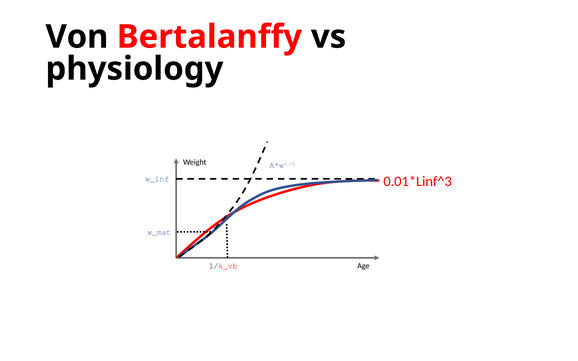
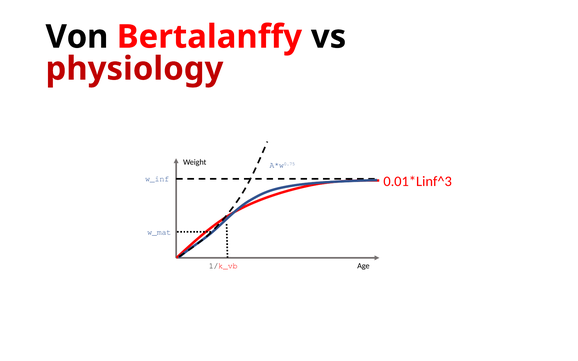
physiology colour: black -> red
